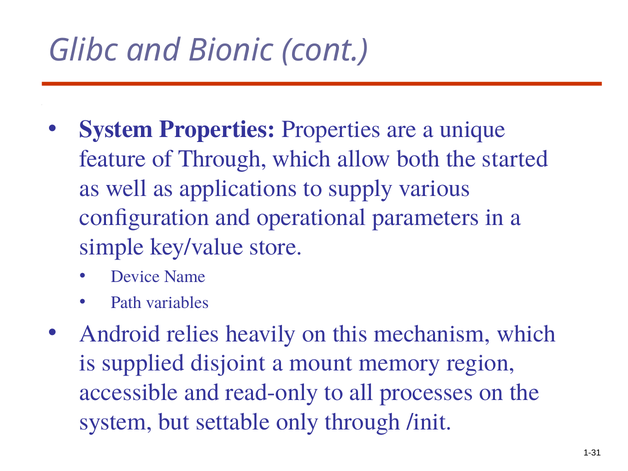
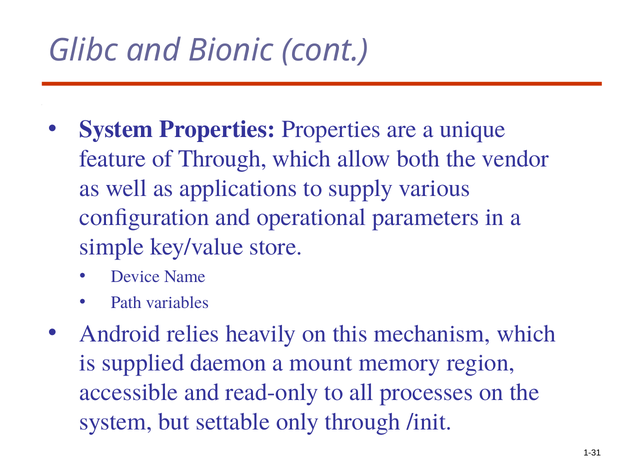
started: started -> vendor
disjoint: disjoint -> daemon
